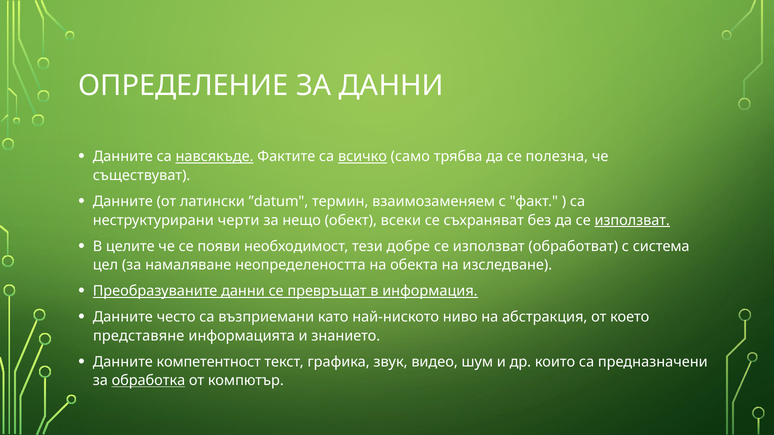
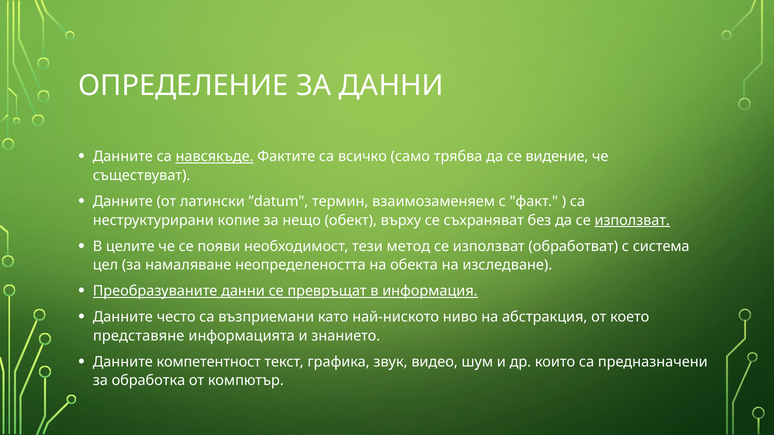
всичко underline: present -> none
полезна: полезна -> видение
черти: черти -> копие
всеки: всеки -> върху
добре: добре -> метод
обработка underline: present -> none
